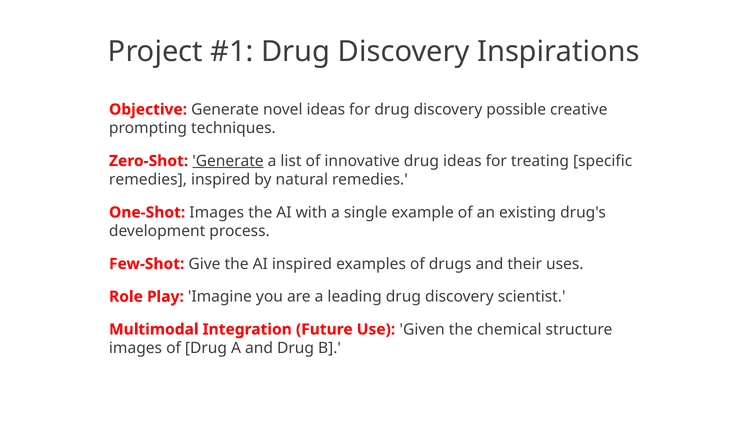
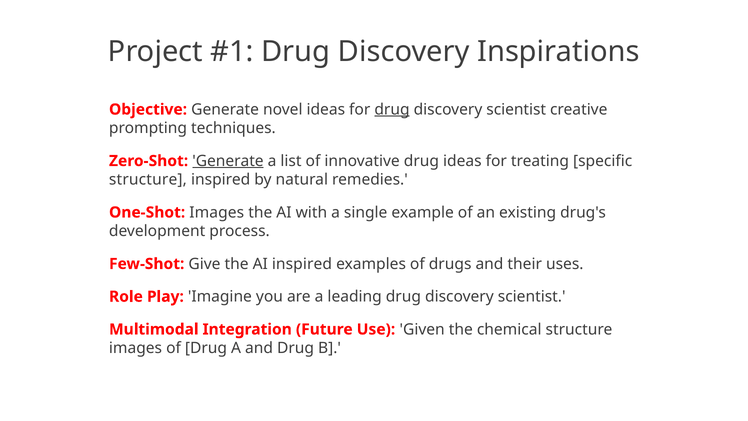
drug at (392, 109) underline: none -> present
possible at (516, 109): possible -> scientist
remedies at (148, 180): remedies -> structure
